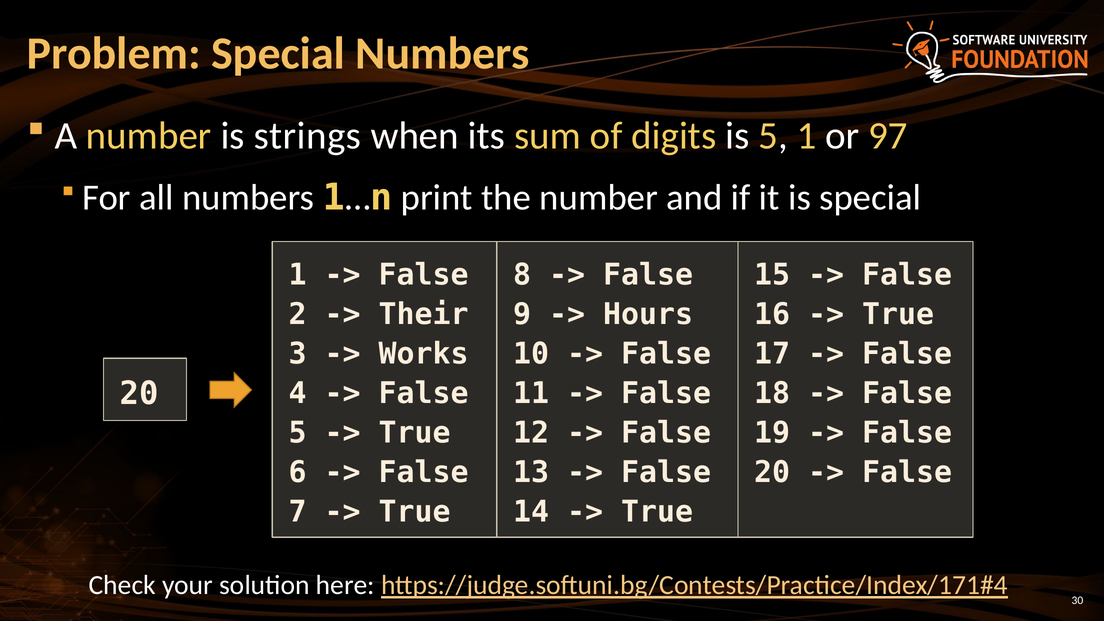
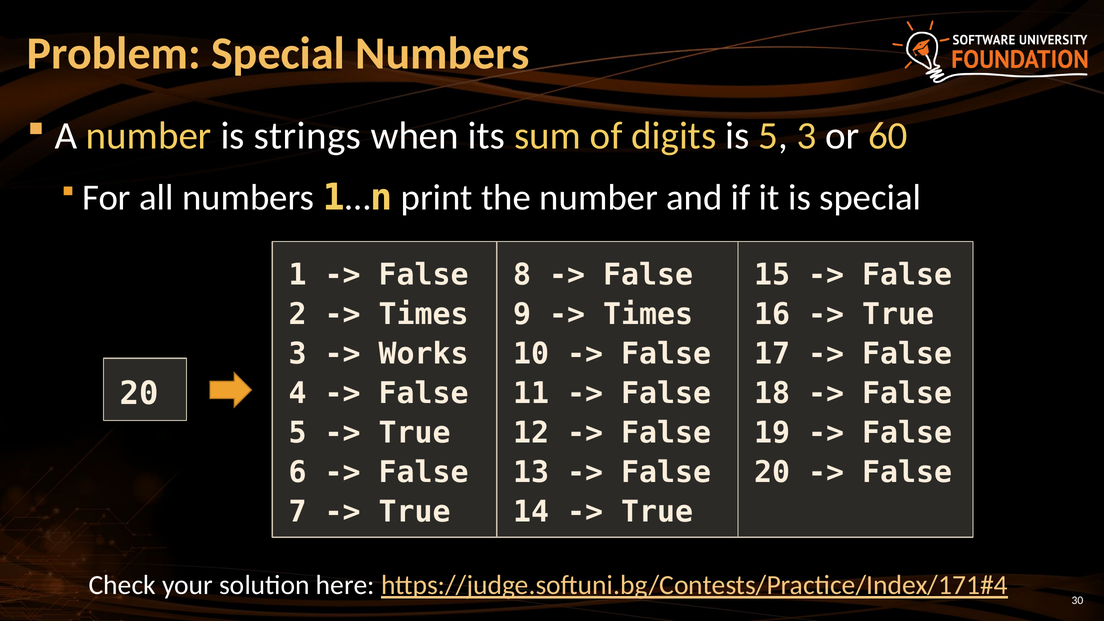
5 1: 1 -> 3
97: 97 -> 60
Their at (424, 315): Their -> Times
Hours at (648, 315): Hours -> Times
